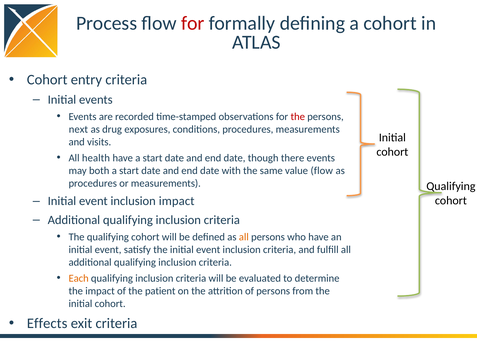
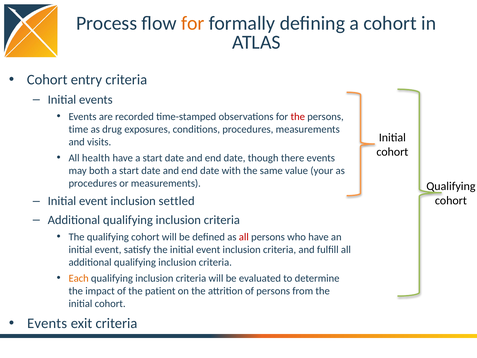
for at (193, 23) colour: red -> orange
next: next -> time
value flow: flow -> your
inclusion impact: impact -> settled
all at (244, 237) colour: orange -> red
Effects at (47, 323): Effects -> Events
